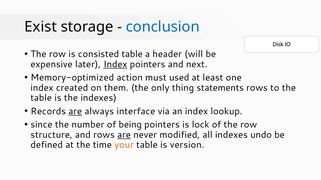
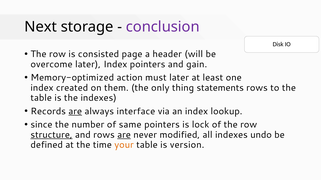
Exist: Exist -> Next
conclusion colour: blue -> purple
consisted table: table -> page
expensive: expensive -> overcome
Index at (115, 64) underline: present -> none
next: next -> gain
must used: used -> later
being: being -> same
structure underline: none -> present
